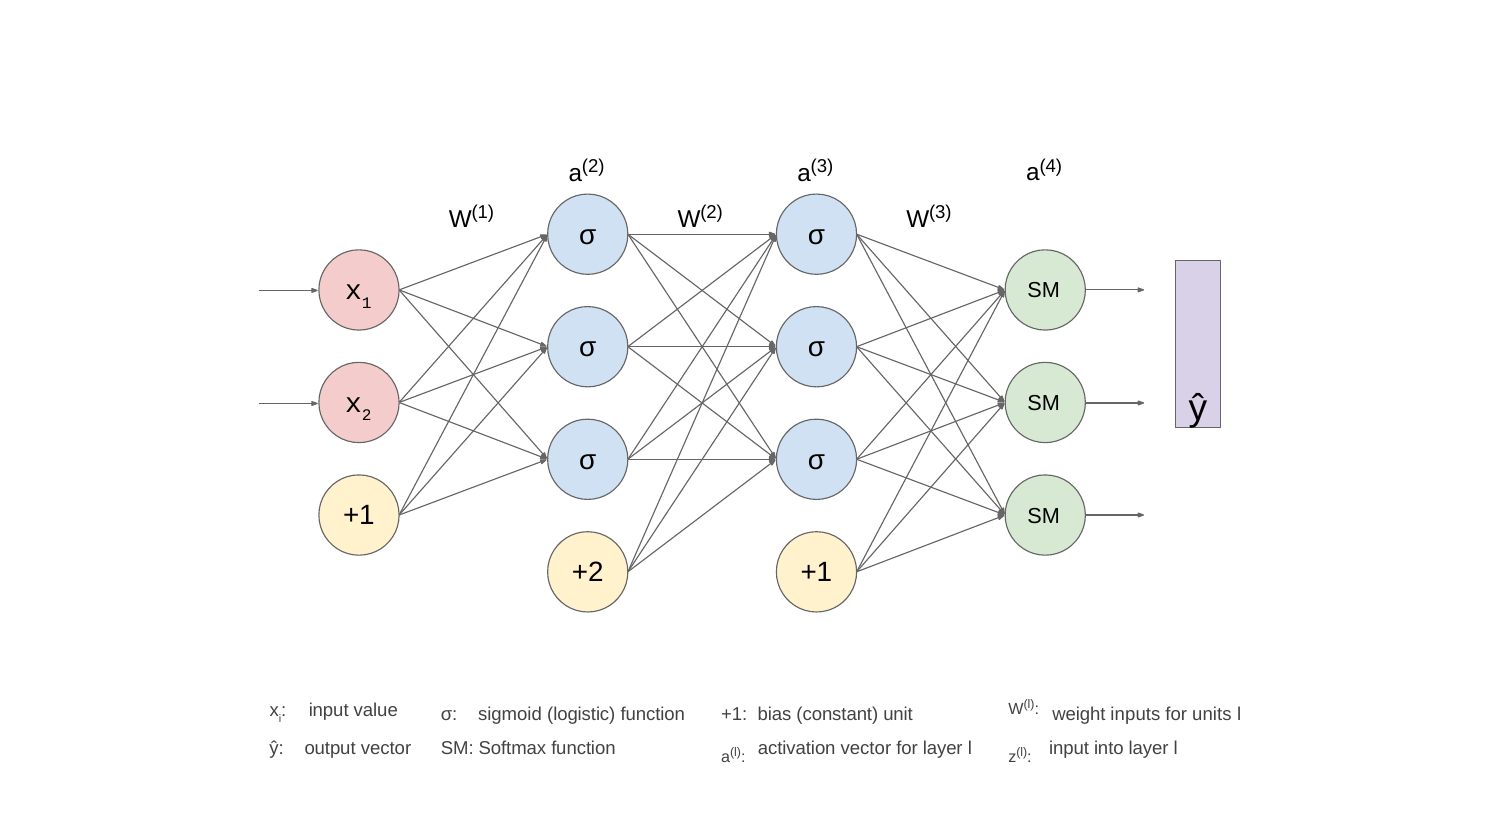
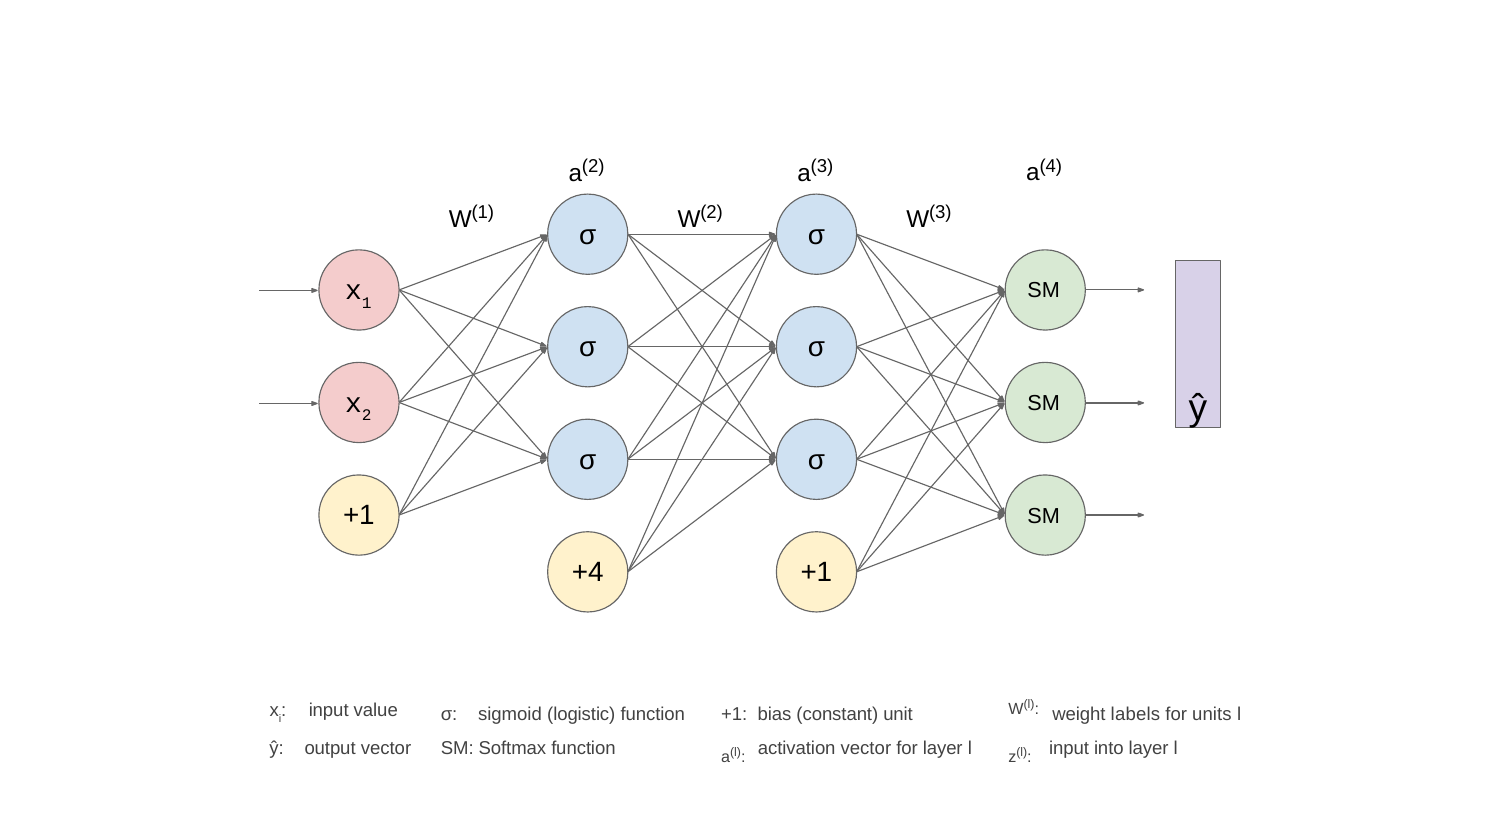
+2: +2 -> +4
inputs: inputs -> labels
